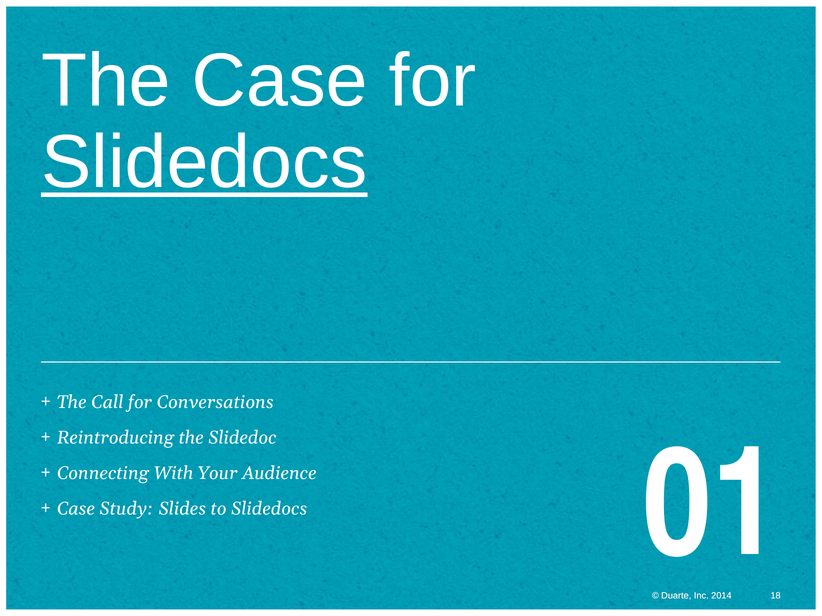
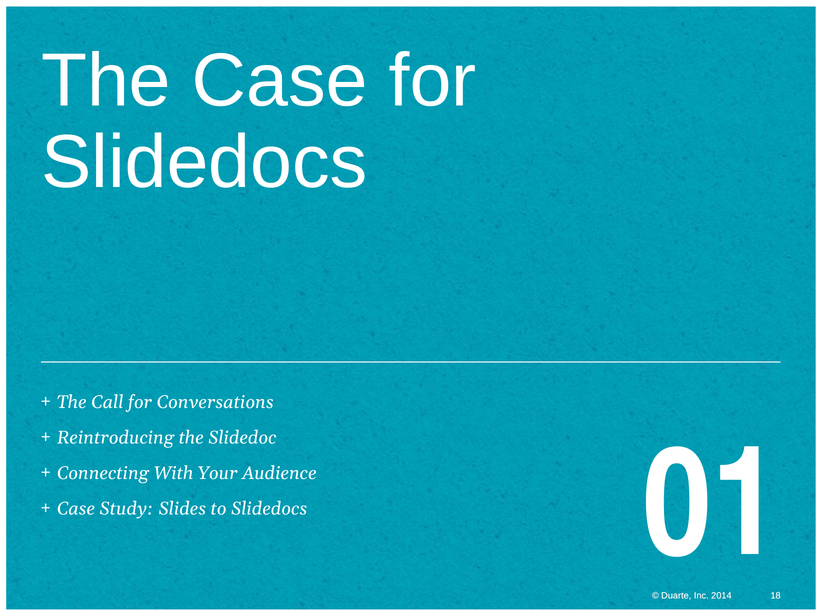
Slidedocs at (204, 162) underline: present -> none
